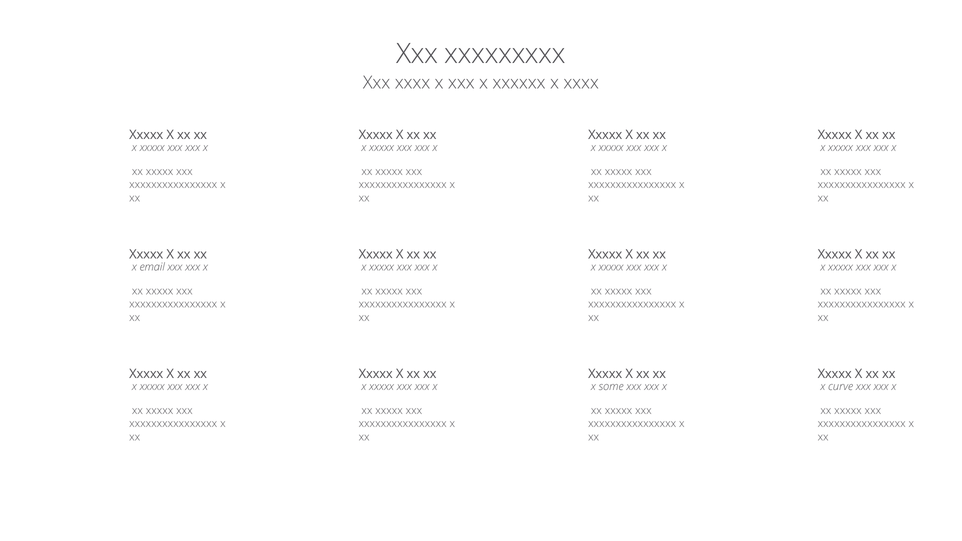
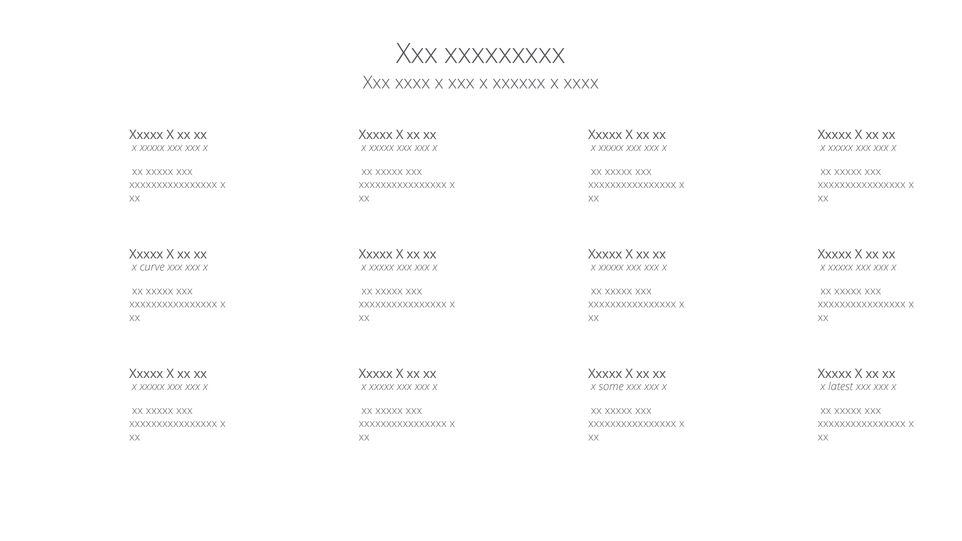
email: email -> curve
curve: curve -> latest
